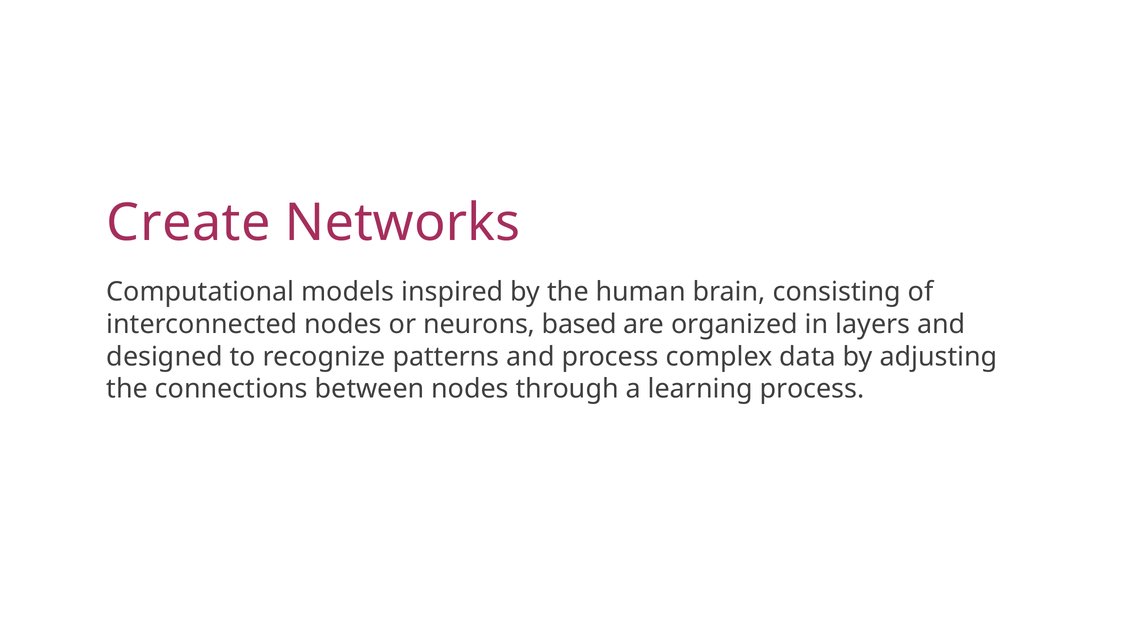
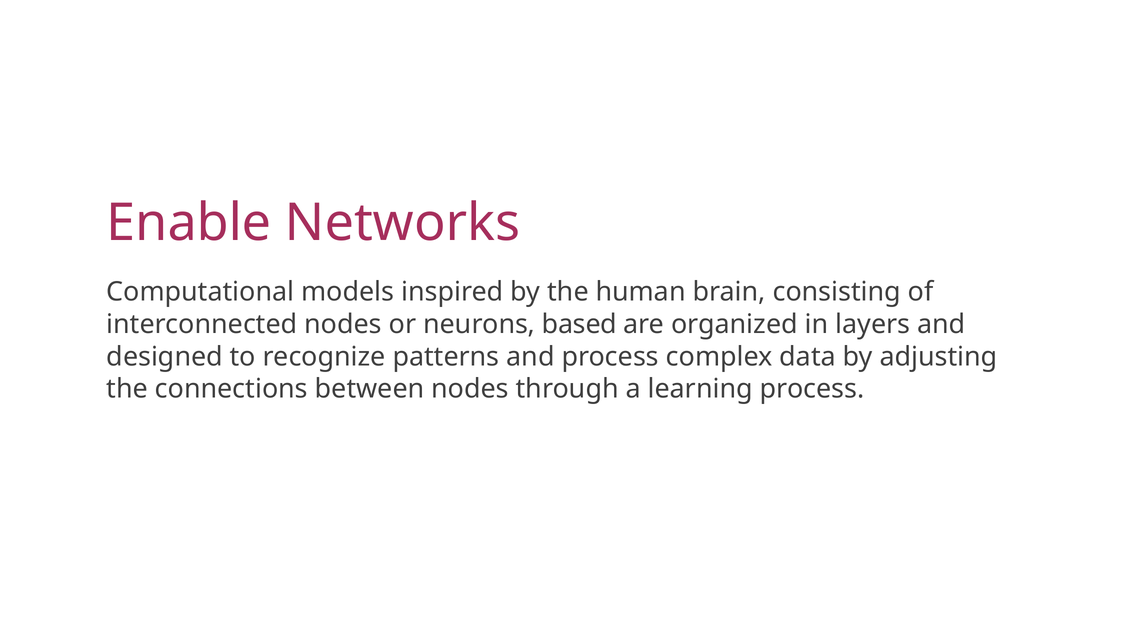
Create: Create -> Enable
